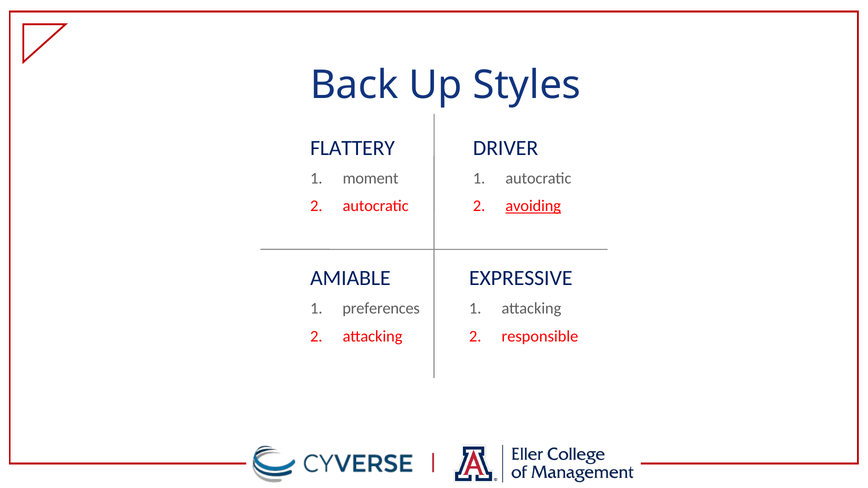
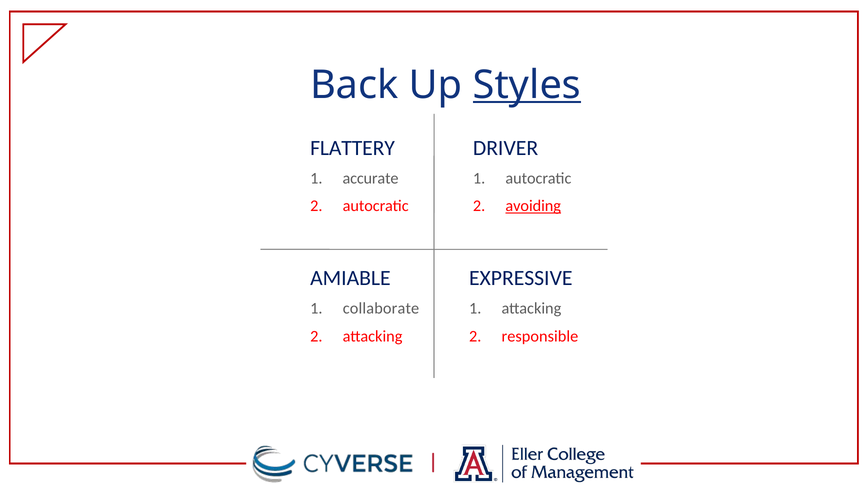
Styles underline: none -> present
moment: moment -> accurate
preferences: preferences -> collaborate
